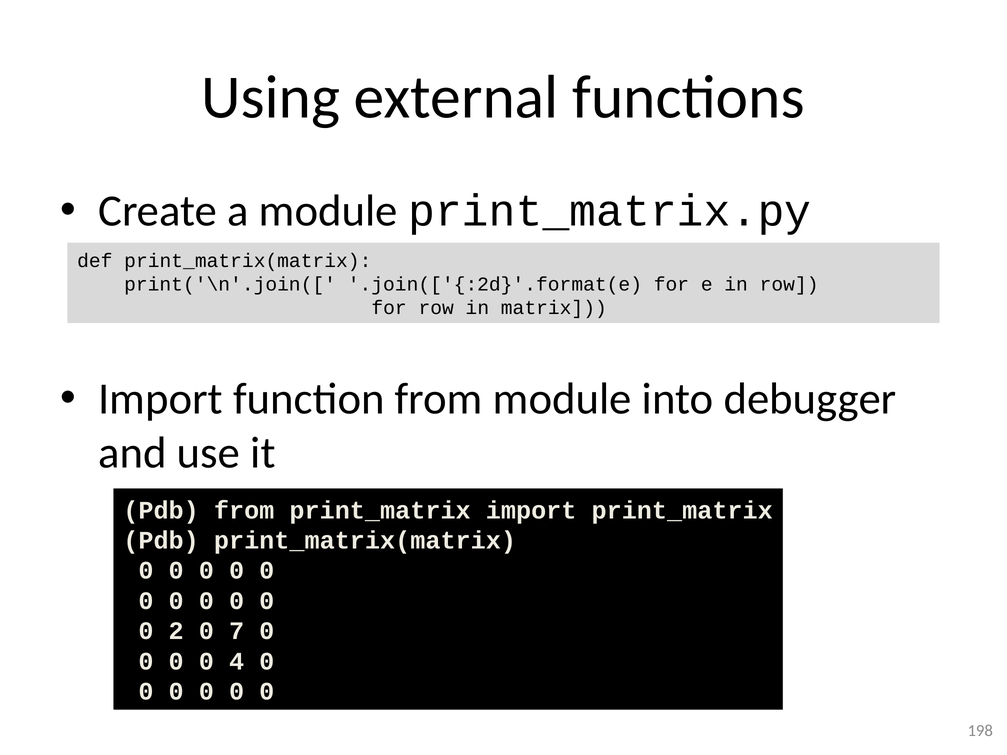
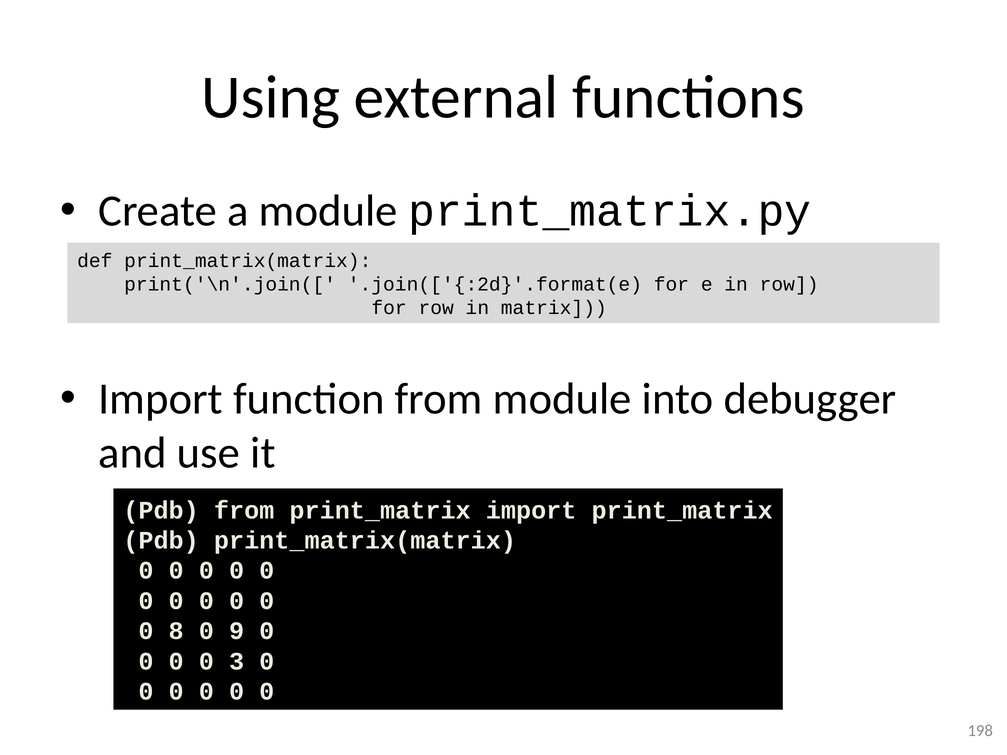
2: 2 -> 8
7: 7 -> 9
4: 4 -> 3
